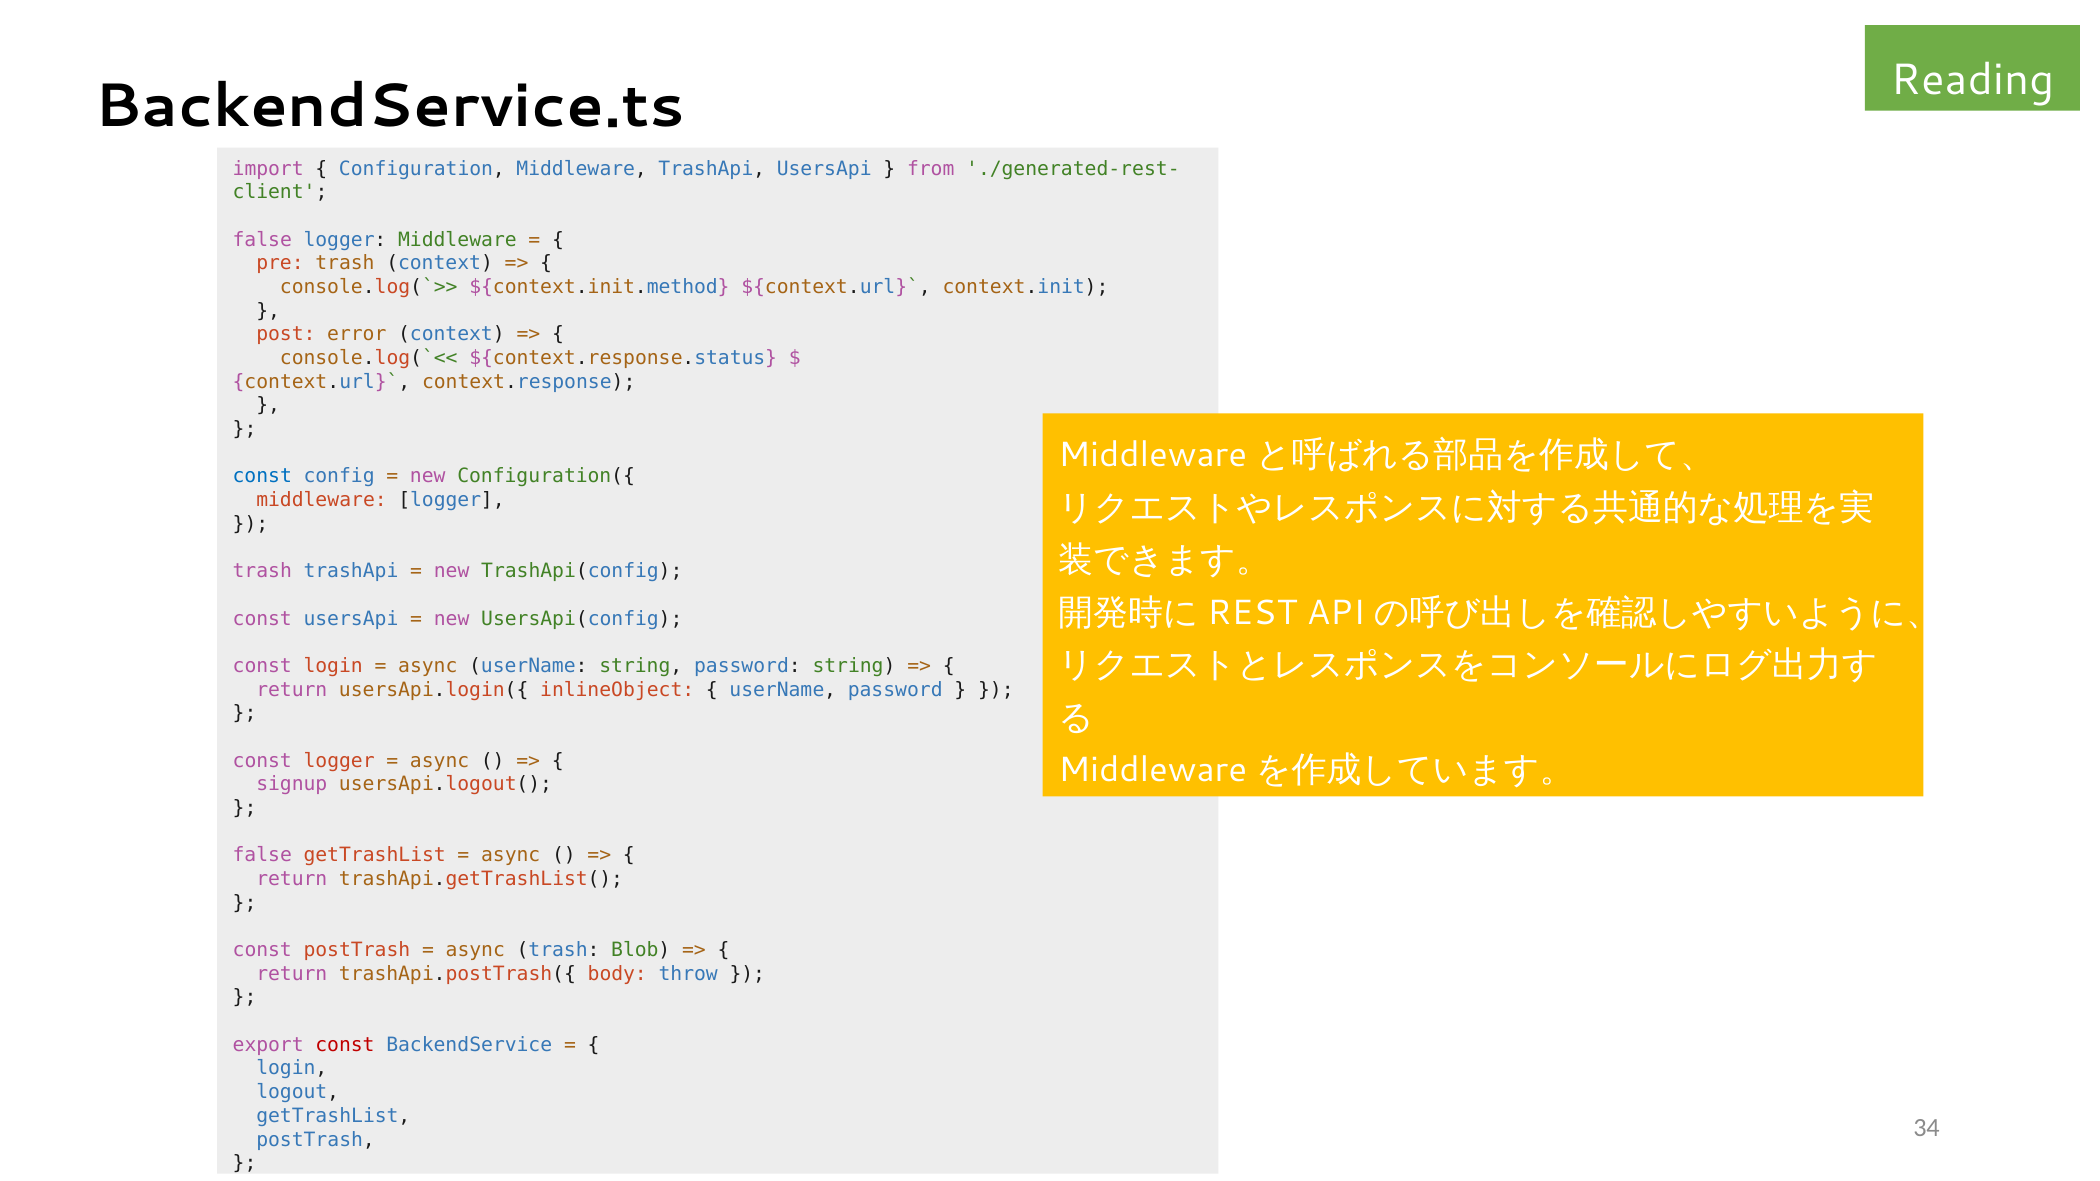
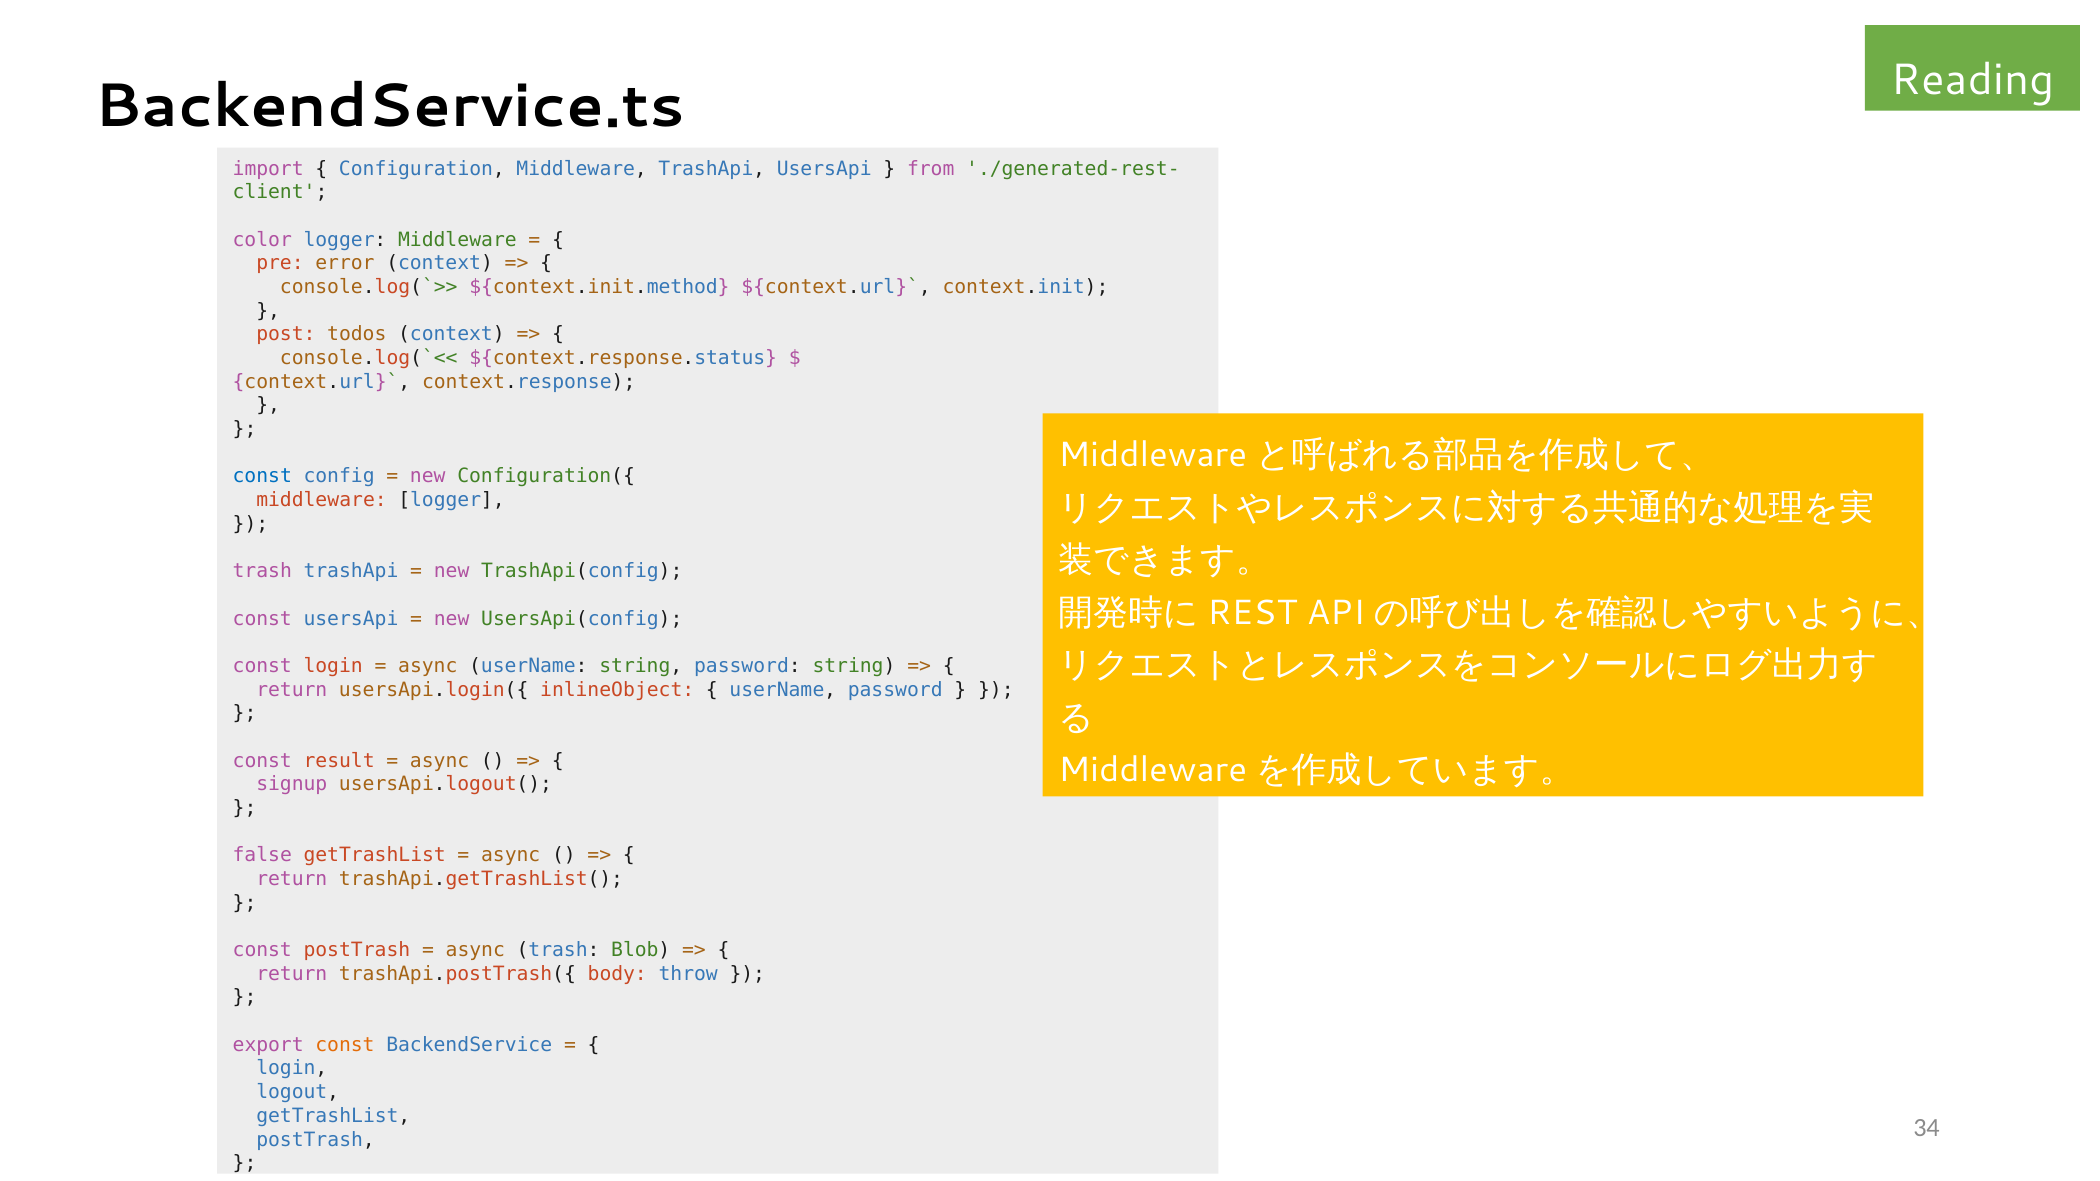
false at (262, 240): false -> color
pre trash: trash -> error
error: error -> todos
const logger: logger -> result
const at (345, 1045) colour: red -> orange
